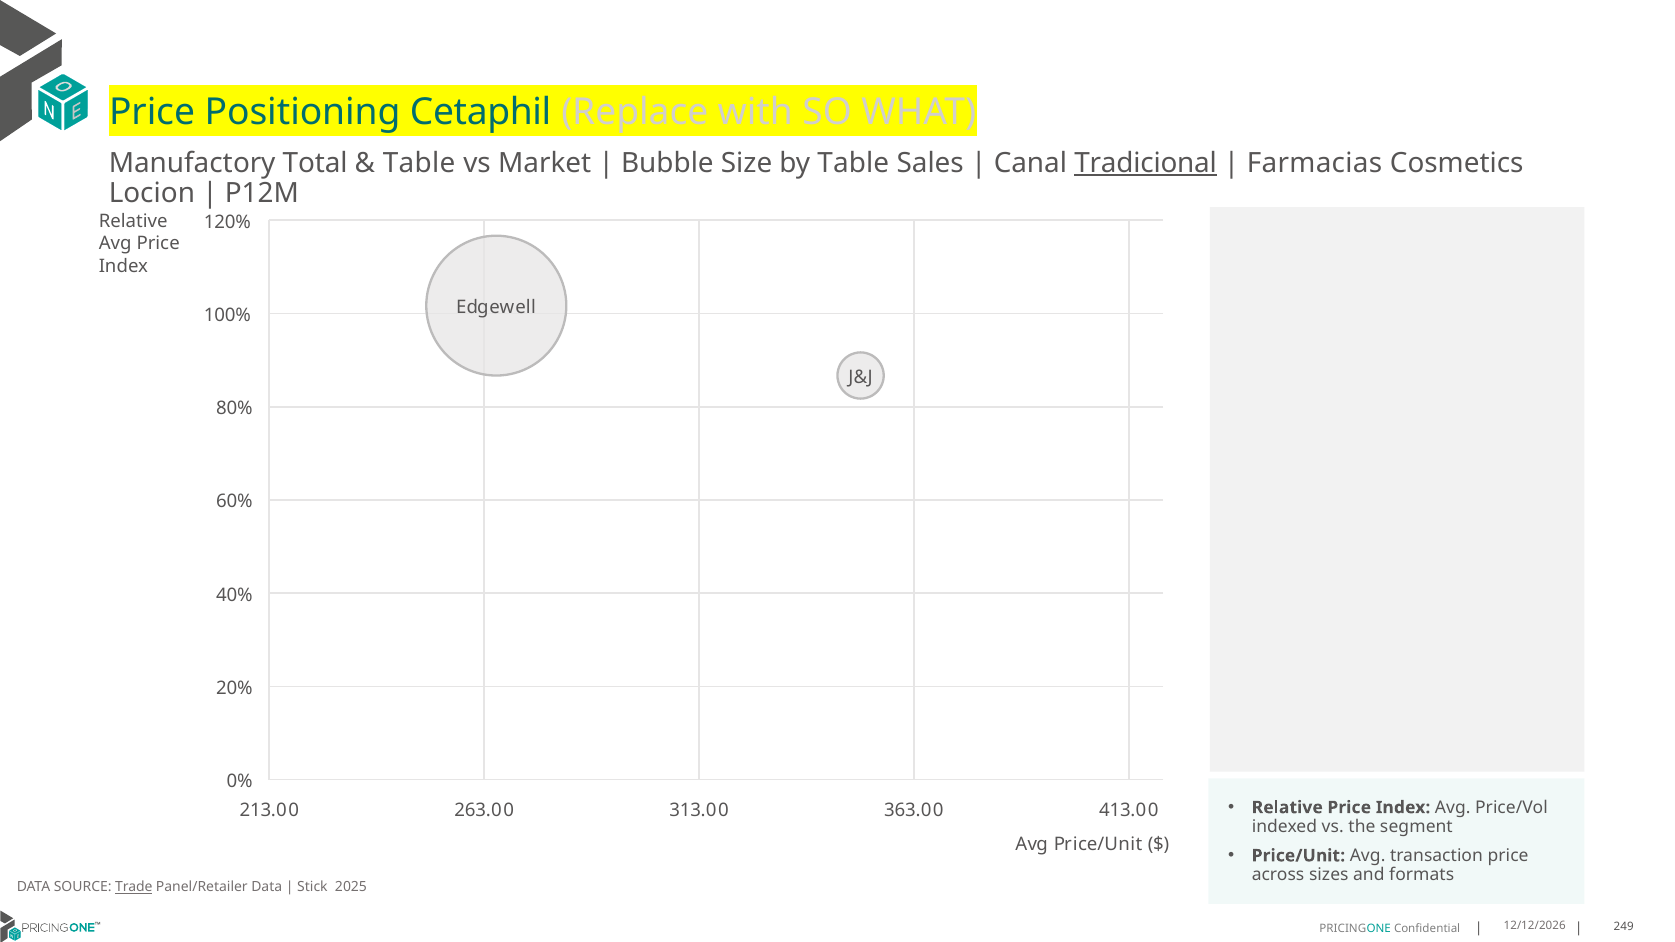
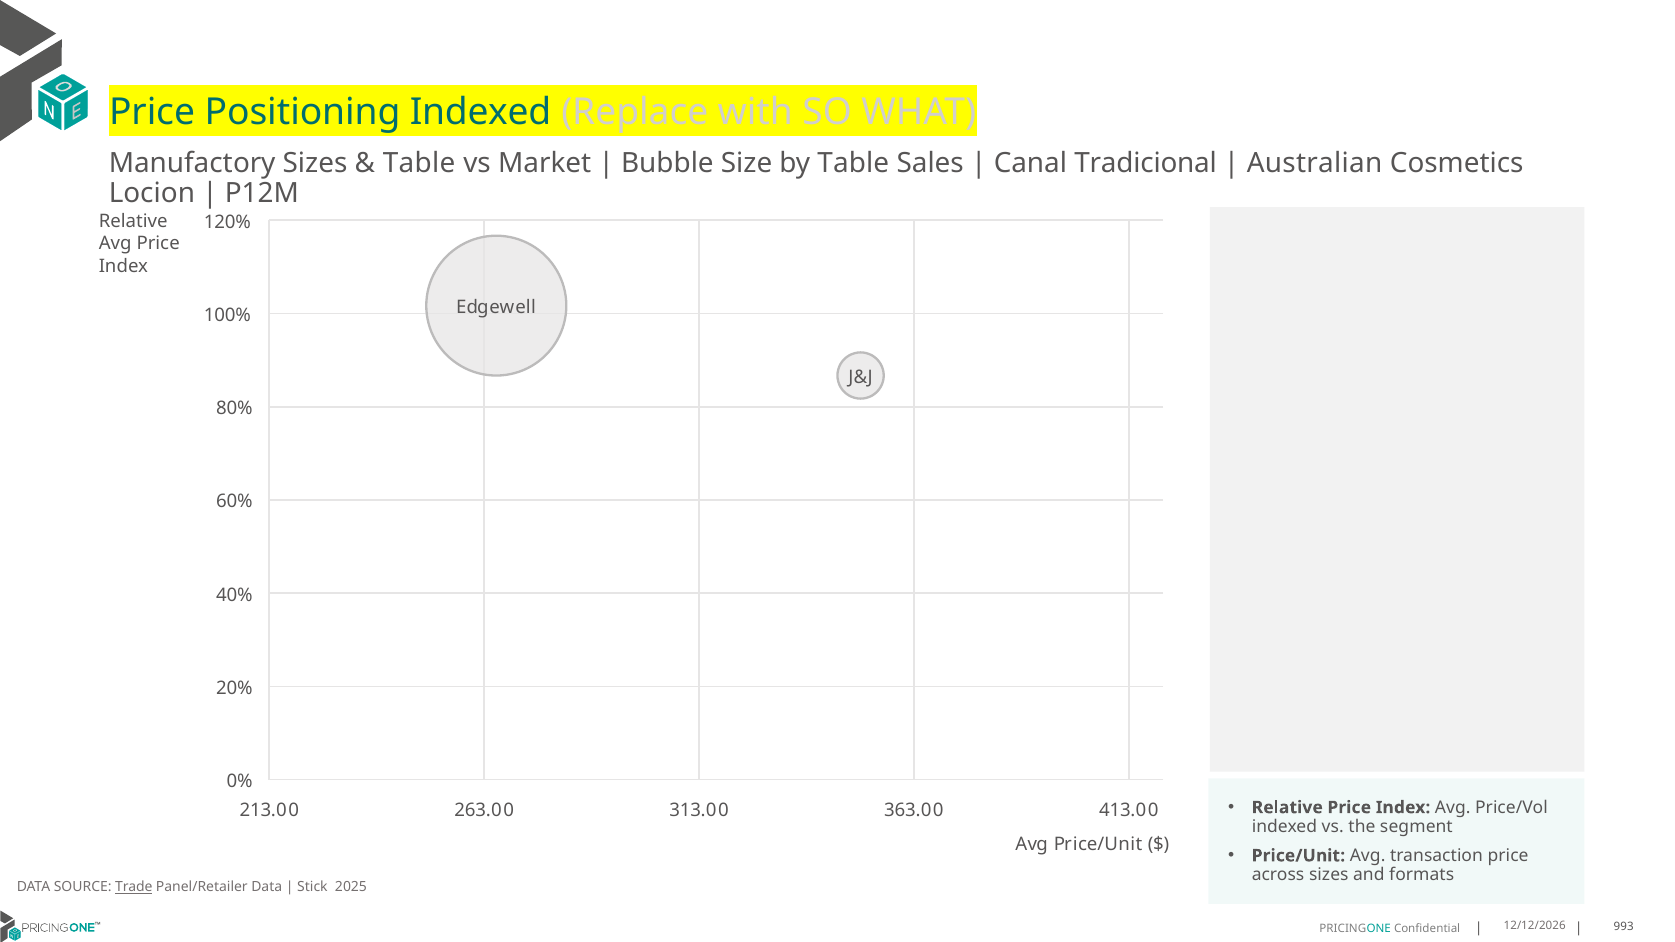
Positioning Cetaphil: Cetaphil -> Indexed
Manufactory Total: Total -> Sizes
Tradicional underline: present -> none
Farmacias: Farmacias -> Australian
249: 249 -> 993
